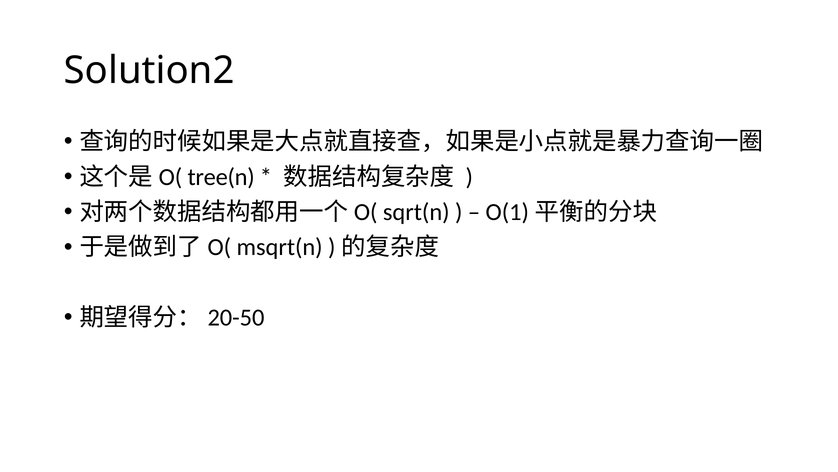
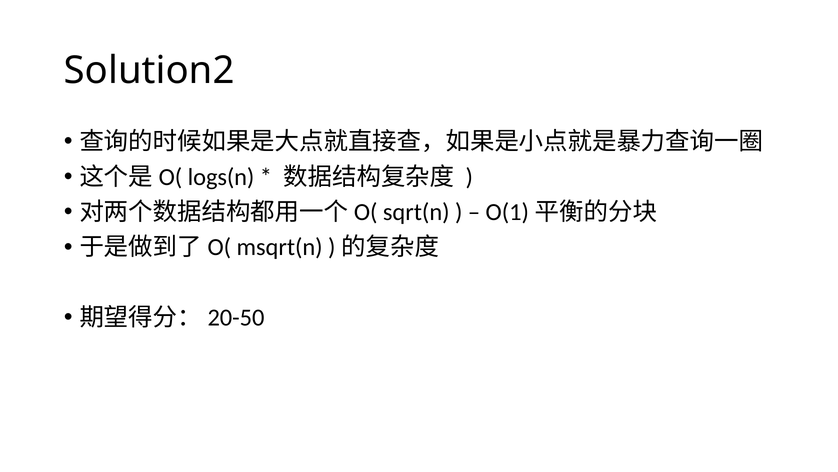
tree(n: tree(n -> logs(n
